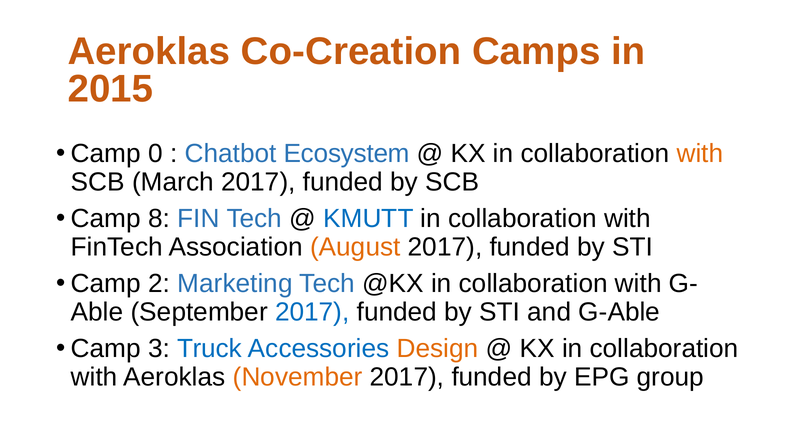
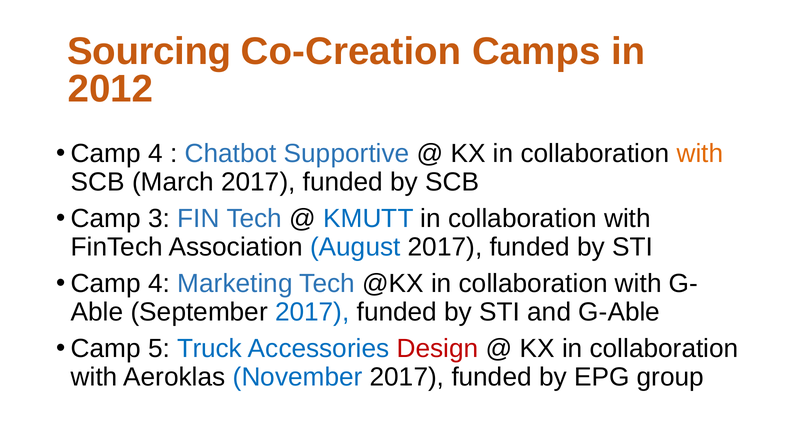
Aeroklas at (149, 51): Aeroklas -> Sourcing
2015: 2015 -> 2012
0 at (155, 154): 0 -> 4
Ecosystem: Ecosystem -> Supportive
8: 8 -> 3
August colour: orange -> blue
2 at (159, 283): 2 -> 4
3: 3 -> 5
Design colour: orange -> red
November colour: orange -> blue
